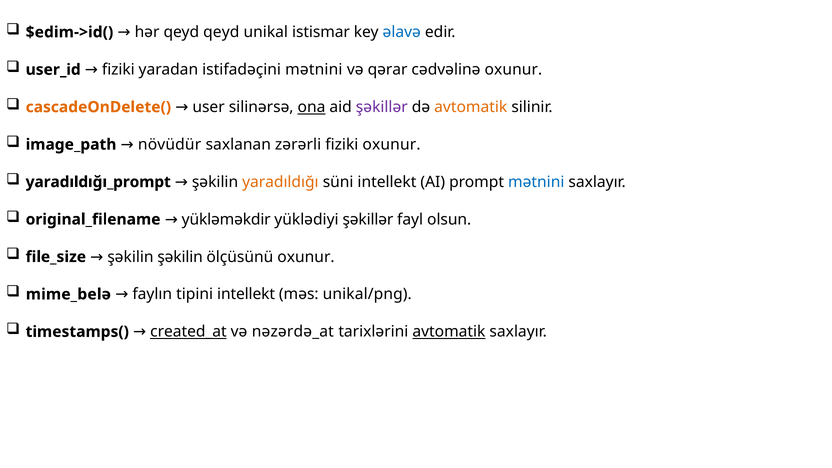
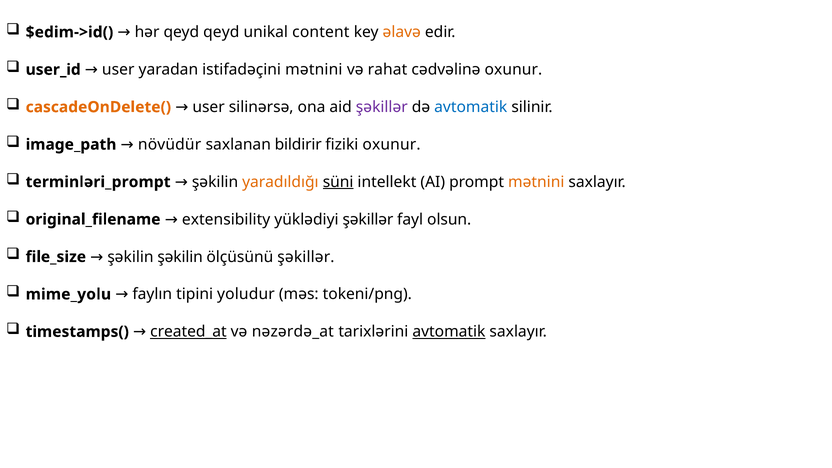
istismar: istismar -> content
əlavə colour: blue -> orange
user_id fiziki: fiziki -> user
qərar: qərar -> rahat
ona underline: present -> none
avtomatik at (471, 107) colour: orange -> blue
zərərli: zərərli -> bildirir
yaradıldığı_prompt: yaradıldığı_prompt -> terminləri_prompt
süni underline: none -> present
mətnini at (536, 182) colour: blue -> orange
yükləməkdir: yükləməkdir -> extensibility
ölçüsünü oxunur: oxunur -> şəkillər
mime_belə: mime_belə -> mime_yolu
tipini intellekt: intellekt -> yoludur
unikal/png: unikal/png -> tokeni/png
